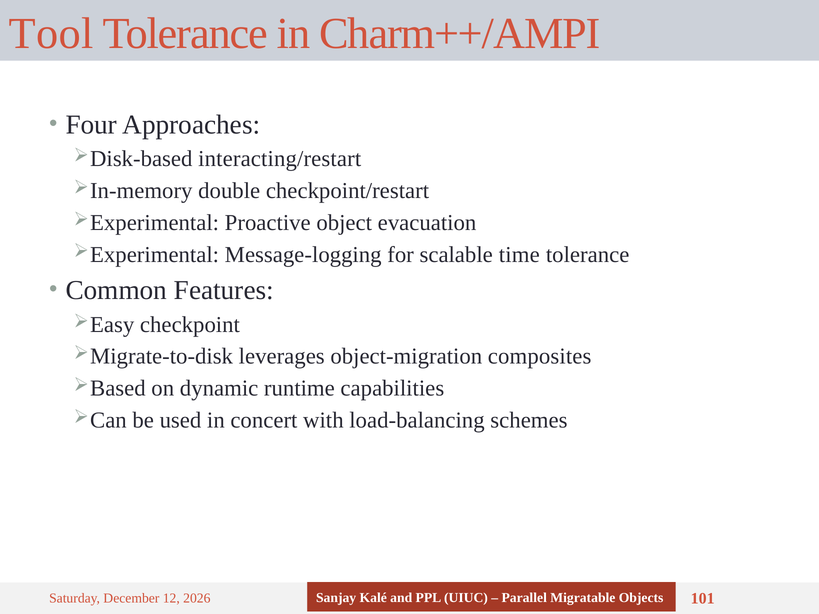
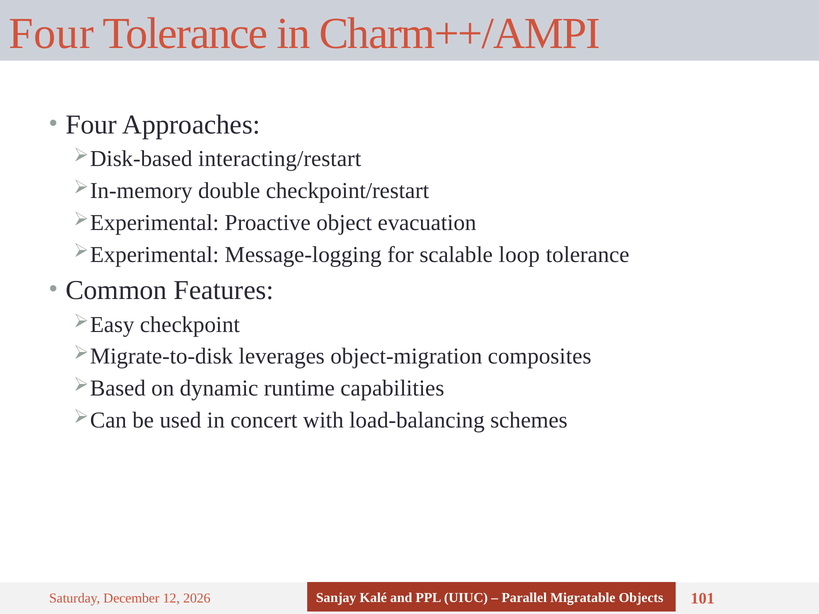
Tool at (51, 34): Tool -> Four
time: time -> loop
